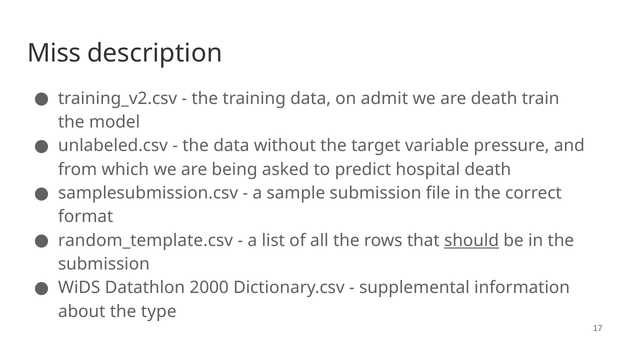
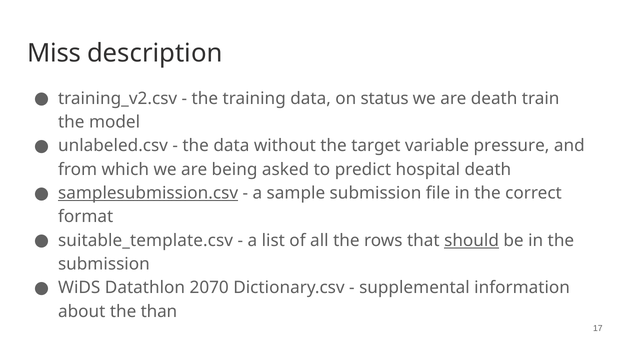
admit: admit -> status
samplesubmission.csv underline: none -> present
random_template.csv: random_template.csv -> suitable_template.csv
2000: 2000 -> 2070
type: type -> than
